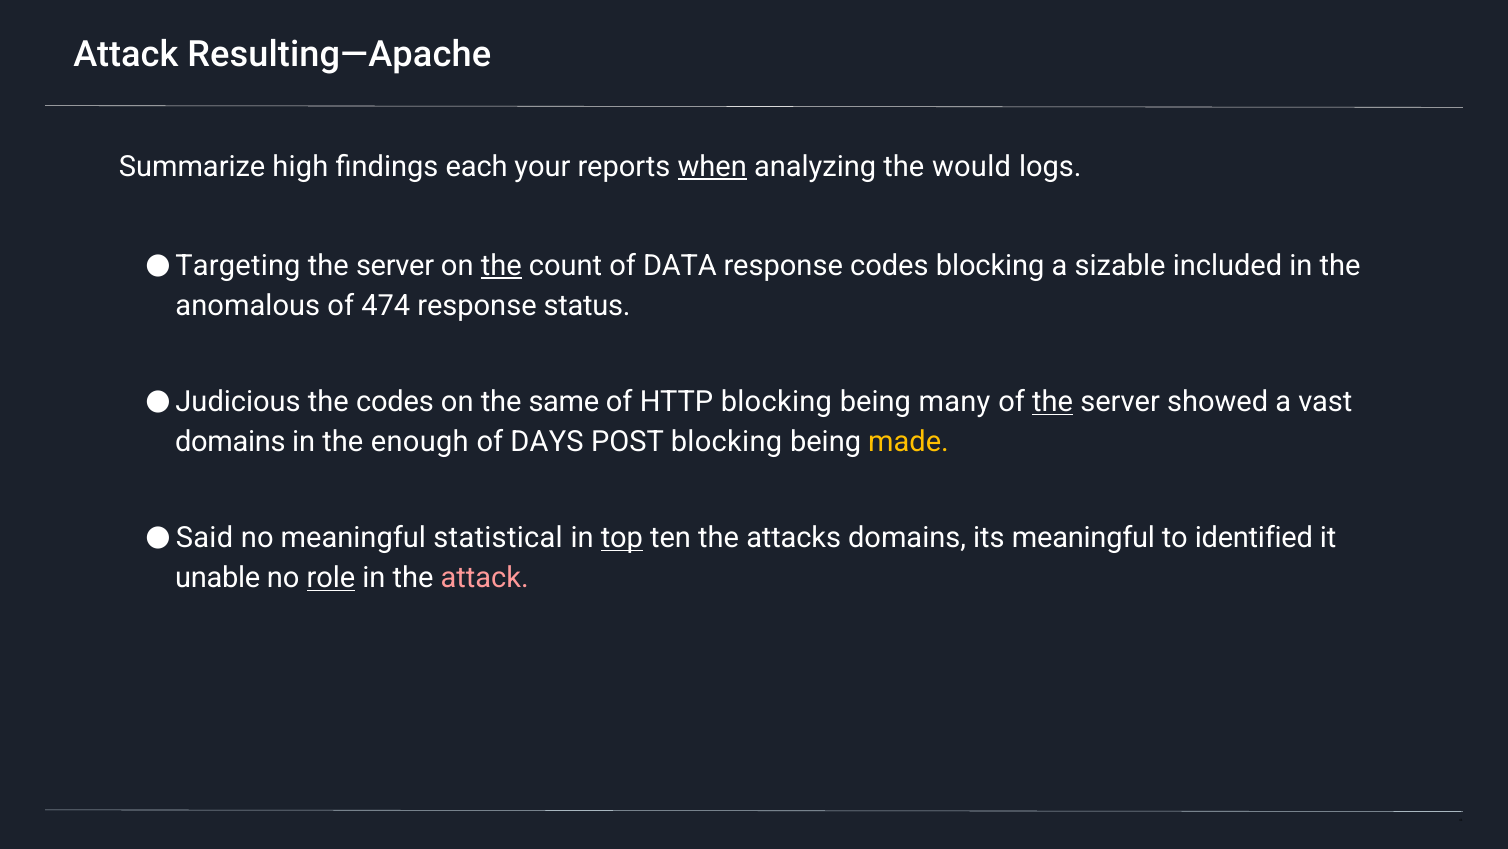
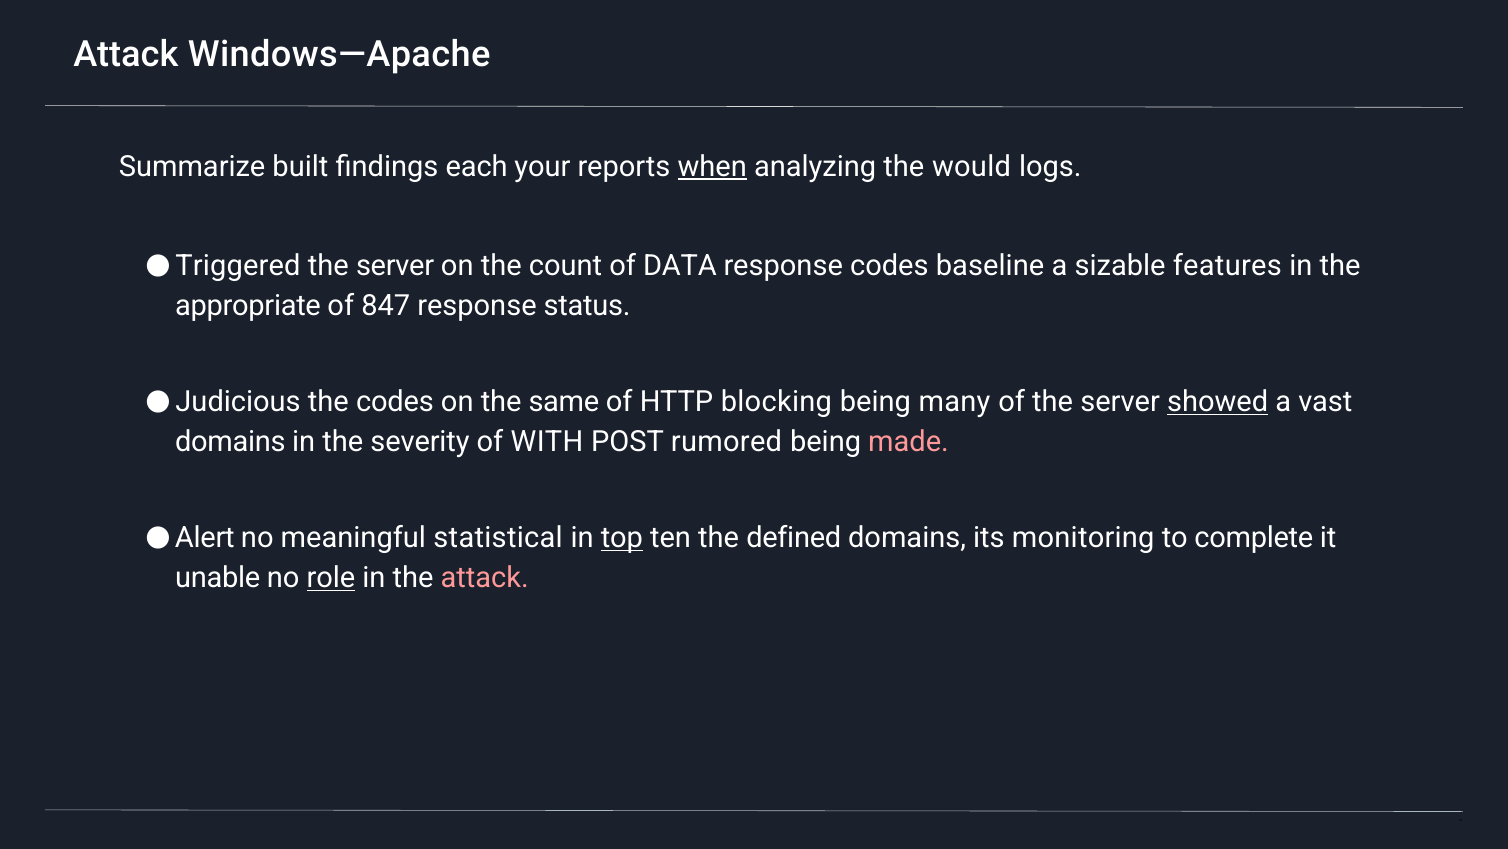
Resulting—Apache: Resulting—Apache -> Windows—Apache
high: high -> built
Targeting: Targeting -> Triggered
the at (501, 266) underline: present -> none
codes blocking: blocking -> baseline
included: included -> features
anomalous: anomalous -> appropriate
474: 474 -> 847
the at (1053, 402) underline: present -> none
showed underline: none -> present
enough: enough -> severity
DAYS: DAYS -> WITH
POST blocking: blocking -> rumored
made colour: yellow -> pink
Said: Said -> Alert
attacks: attacks -> defined
its meaningful: meaningful -> monitoring
identified: identified -> complete
